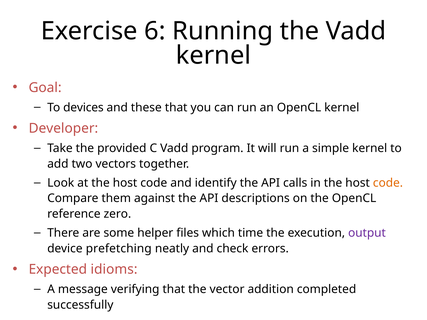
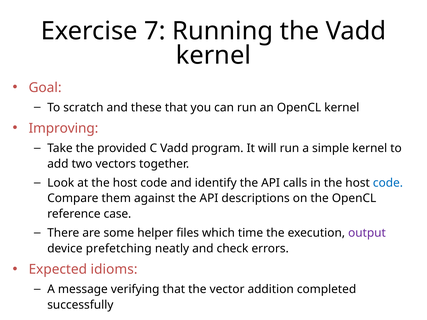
6: 6 -> 7
devices: devices -> scratch
Developer: Developer -> Improving
code at (388, 183) colour: orange -> blue
zero: zero -> case
